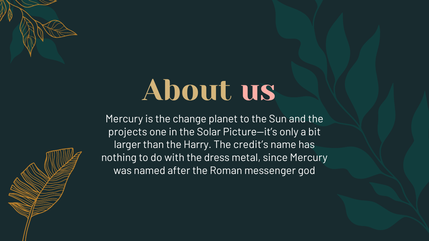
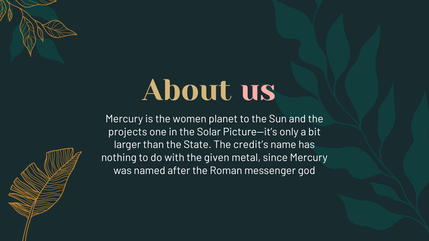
change: change -> women
Harry: Harry -> State
dress: dress -> given
